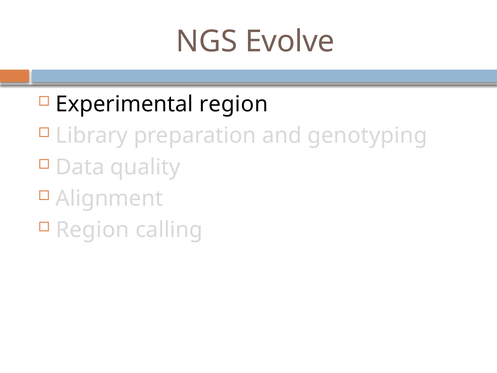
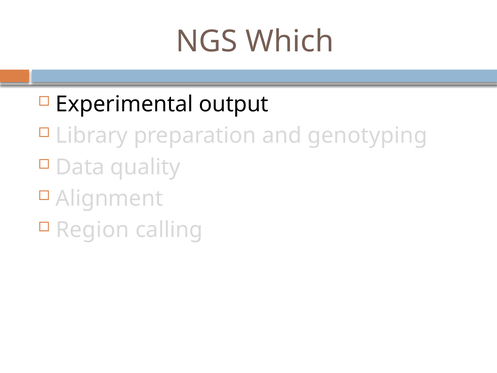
Evolve: Evolve -> Which
Experimental region: region -> output
